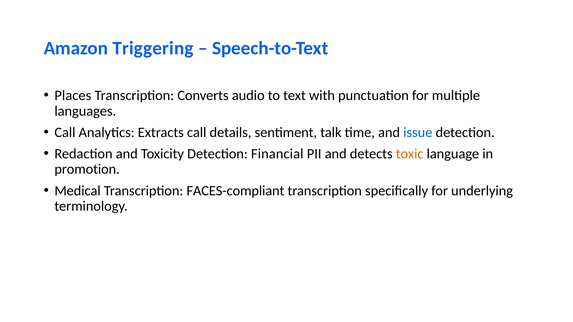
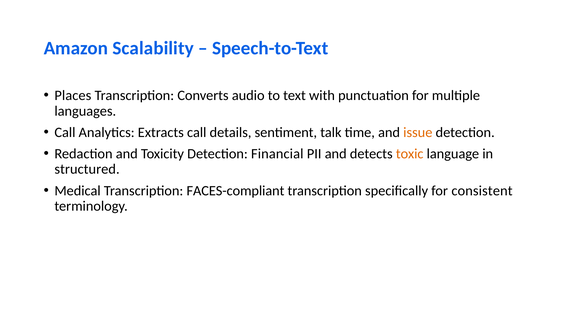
Triggering: Triggering -> Scalability
issue colour: blue -> orange
promotion: promotion -> structured
underlying: underlying -> consistent
